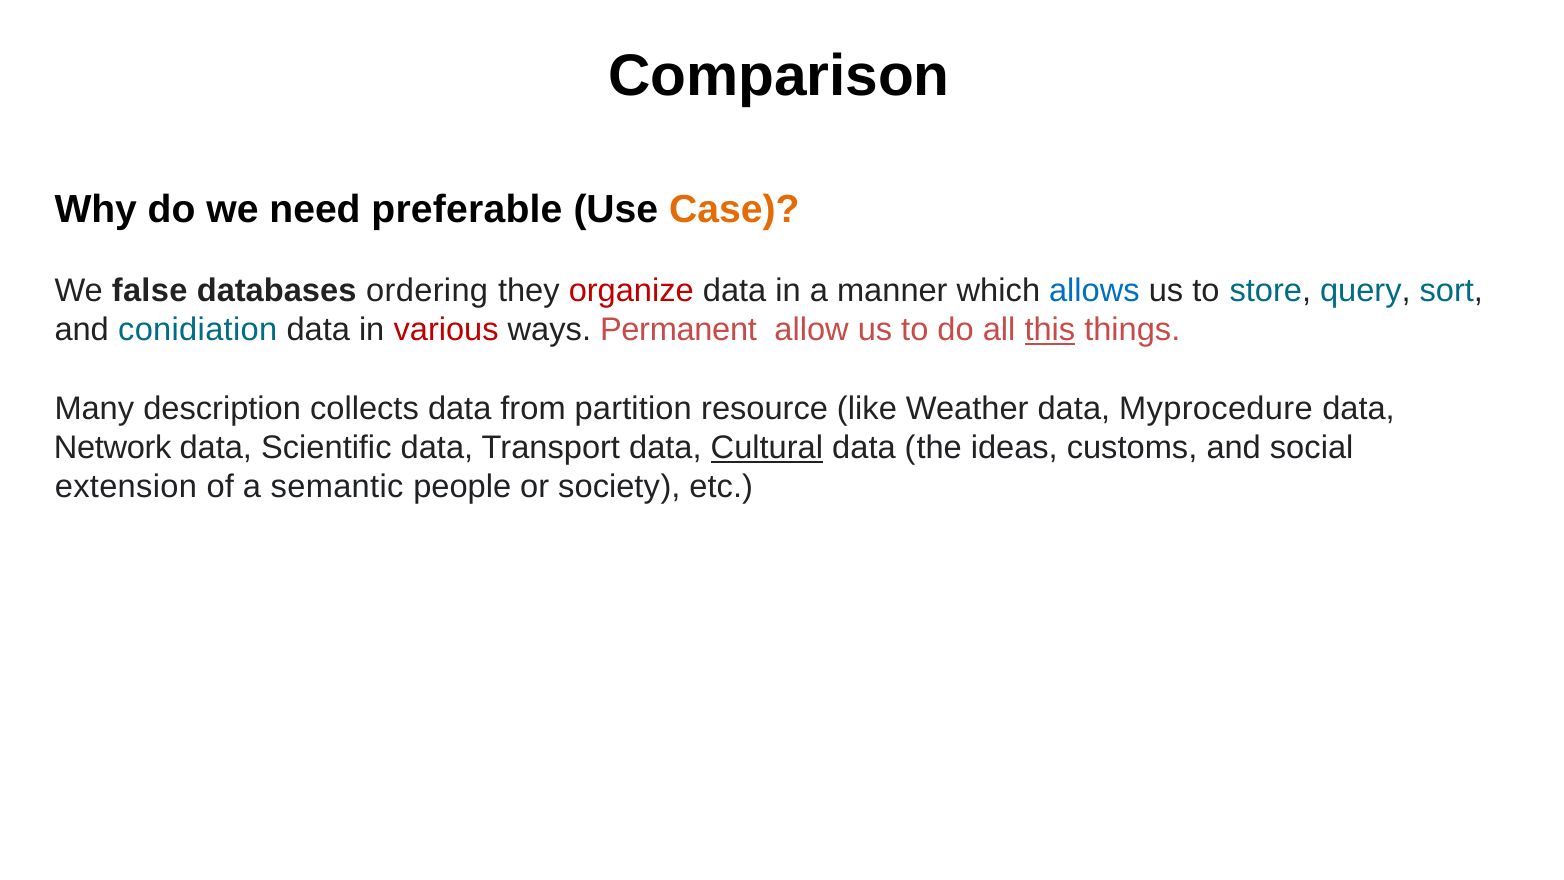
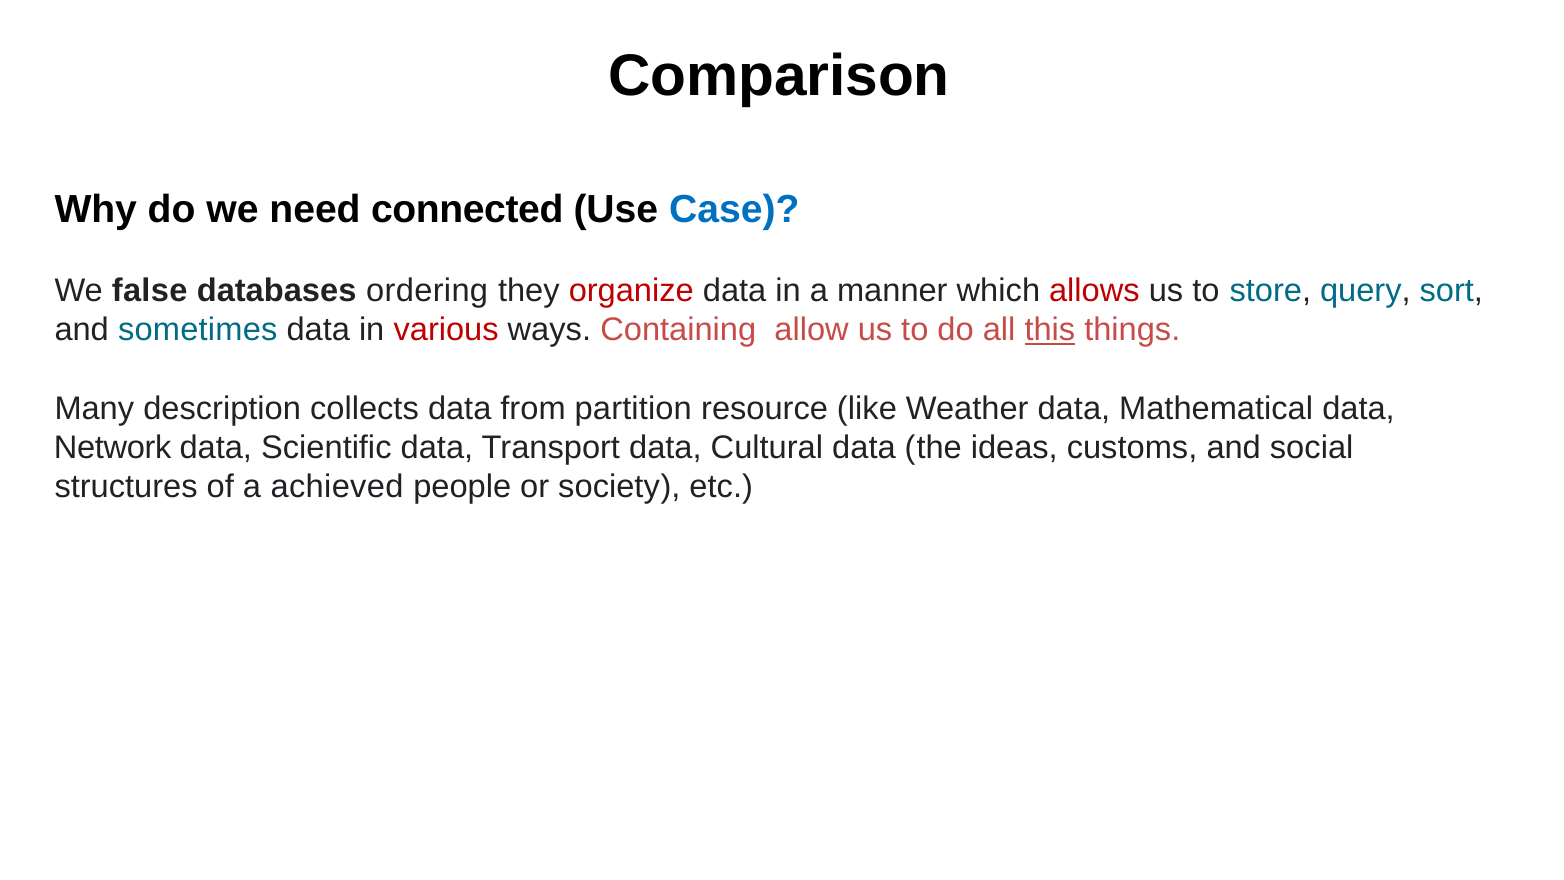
preferable: preferable -> connected
Case colour: orange -> blue
allows colour: blue -> red
conidiation: conidiation -> sometimes
Permanent: Permanent -> Containing
Myprocedure: Myprocedure -> Mathematical
Cultural underline: present -> none
extension: extension -> structures
semantic: semantic -> achieved
